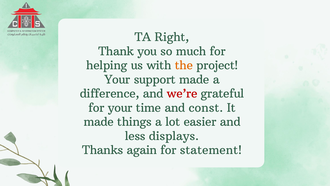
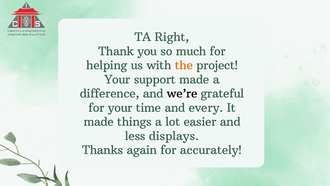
we’re colour: red -> black
const: const -> every
statement: statement -> accurately
